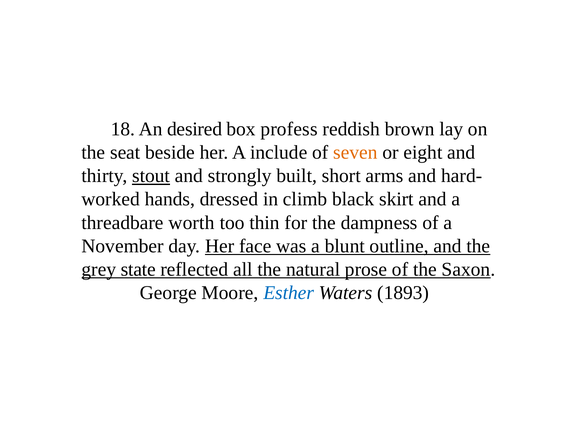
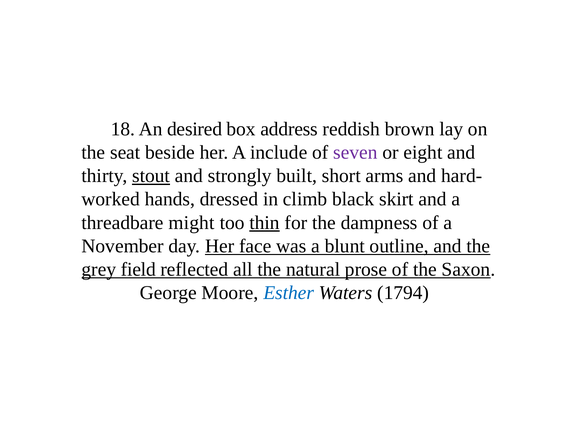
profess: profess -> address
seven colour: orange -> purple
worth: worth -> might
thin underline: none -> present
state: state -> field
1893: 1893 -> 1794
